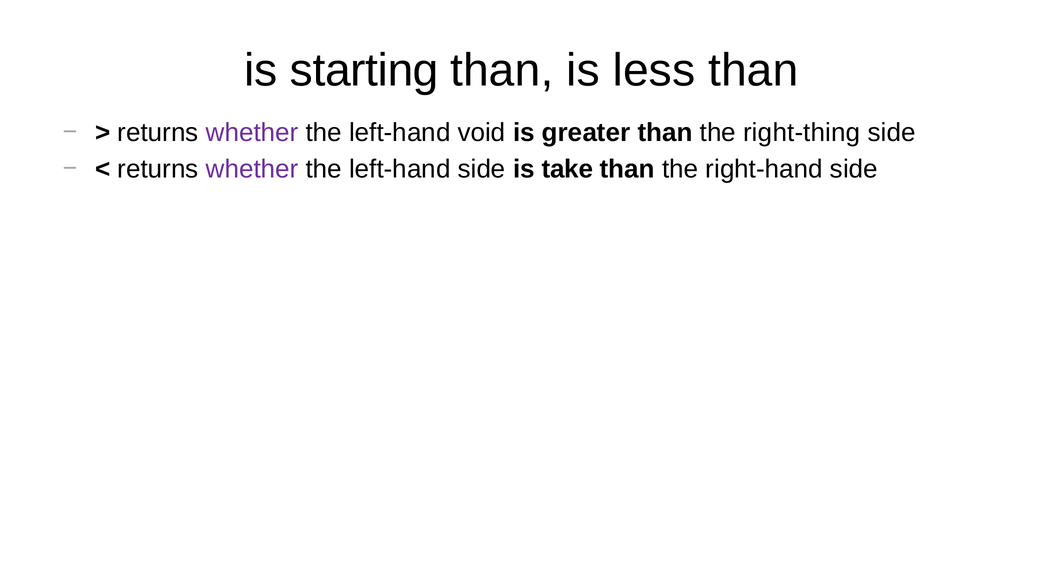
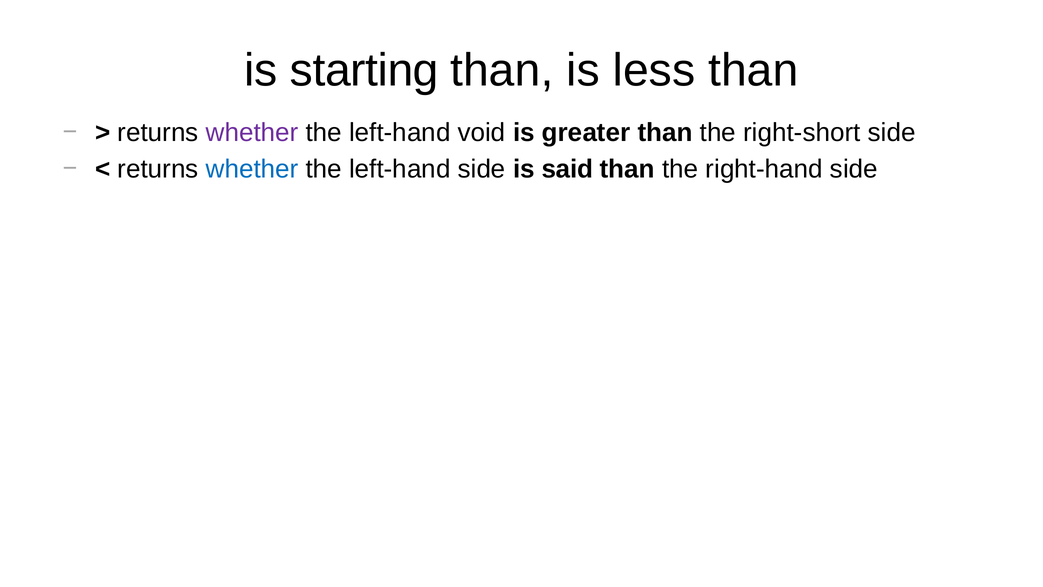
right-thing: right-thing -> right-short
whether at (252, 169) colour: purple -> blue
take: take -> said
